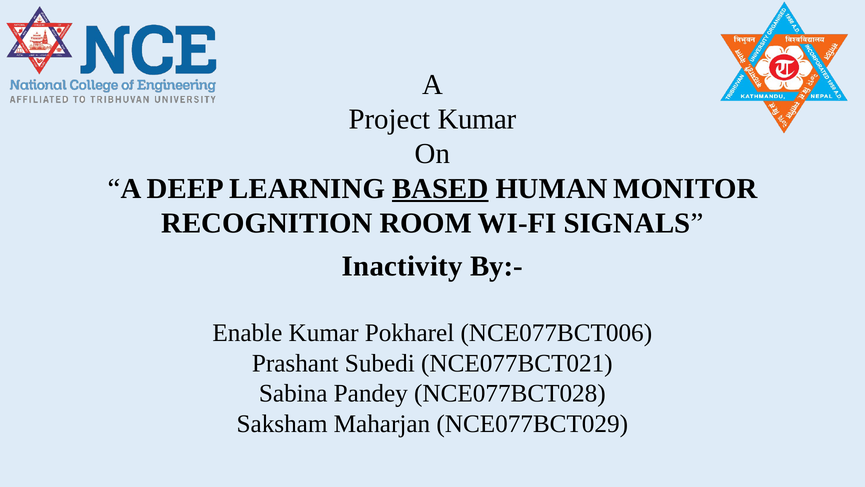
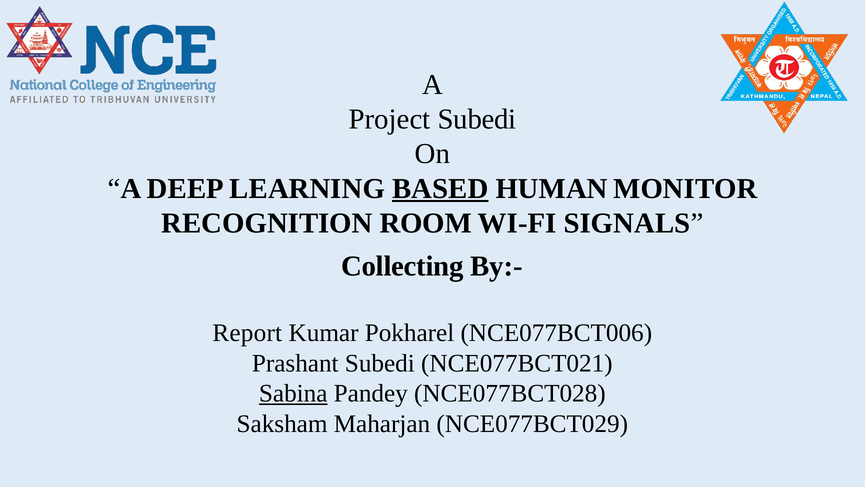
Project Kumar: Kumar -> Subedi
Inactivity: Inactivity -> Collecting
Enable: Enable -> Report
Sabina underline: none -> present
